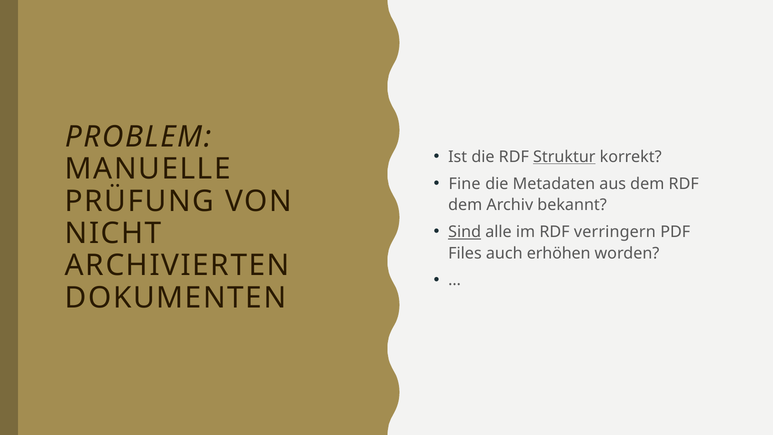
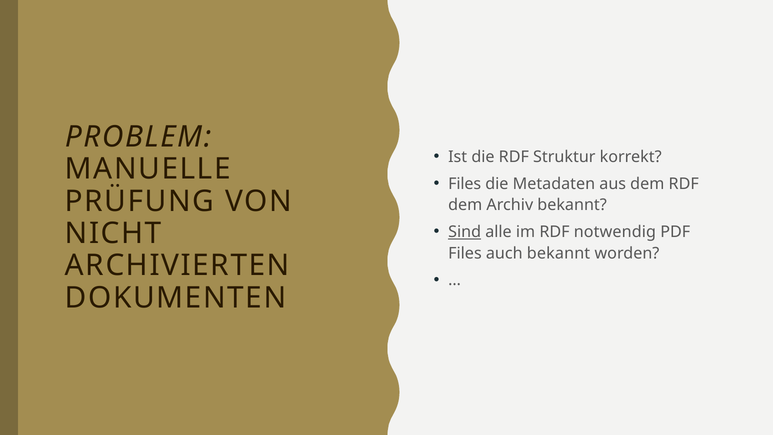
Struktur underline: present -> none
Fine at (465, 184): Fine -> Files
verringern: verringern -> notwendig
auch erhöhen: erhöhen -> bekannt
